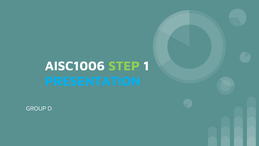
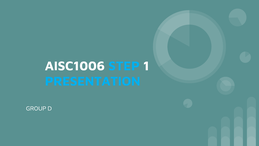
STEP colour: light green -> light blue
